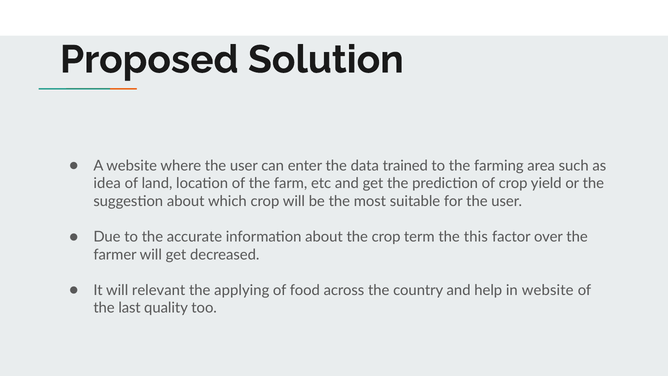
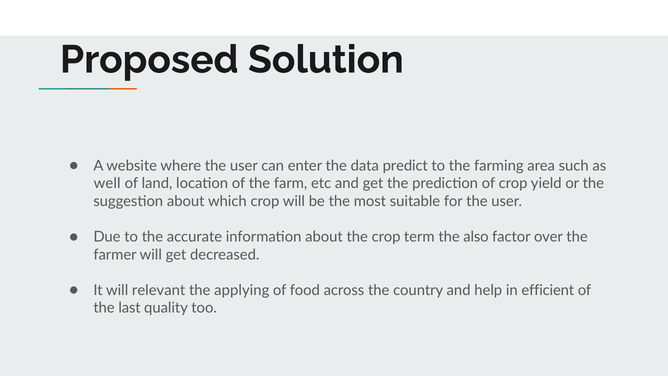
trained: trained -> predict
idea: idea -> well
this: this -> also
in website: website -> efficient
